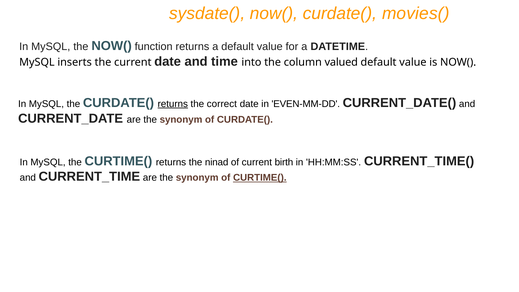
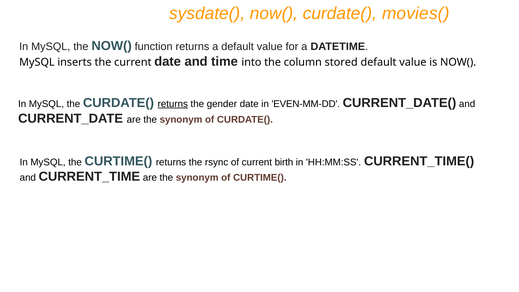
valued: valued -> stored
correct: correct -> gender
ninad: ninad -> rsync
CURTIME( at (260, 178) underline: present -> none
